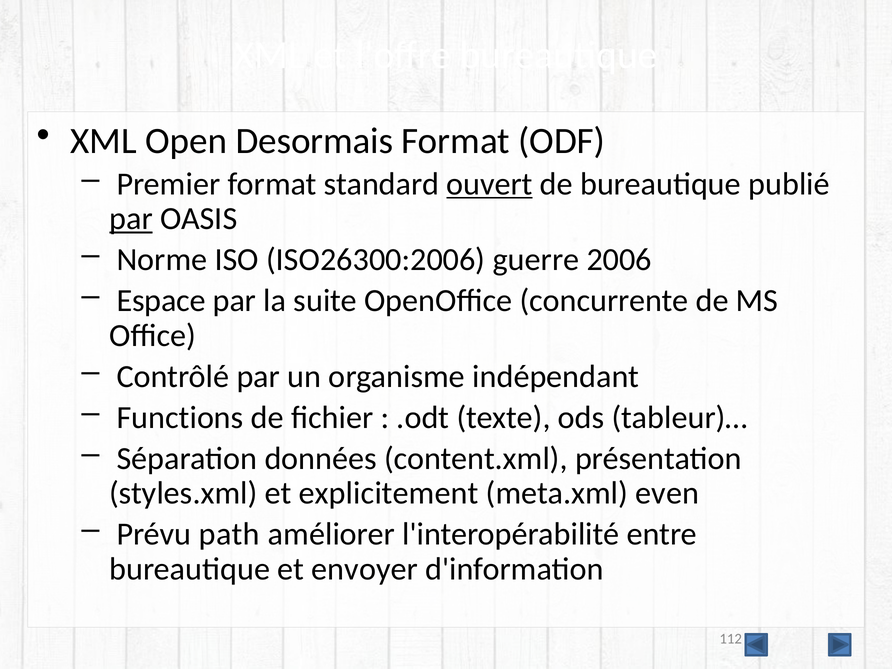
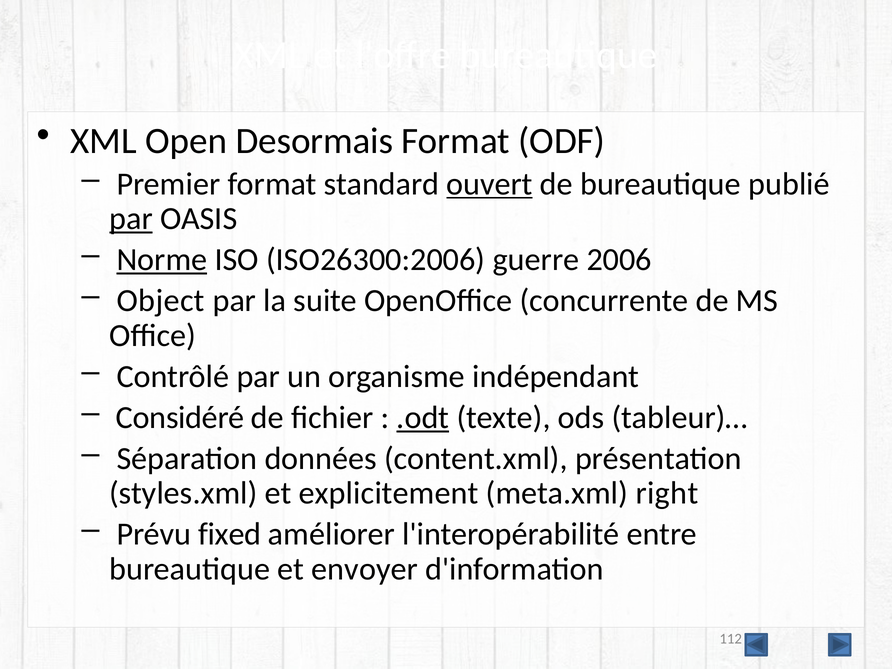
Norme underline: none -> present
Espace: Espace -> Object
Functions: Functions -> Considéré
.odt underline: none -> present
even: even -> right
path: path -> fixed
